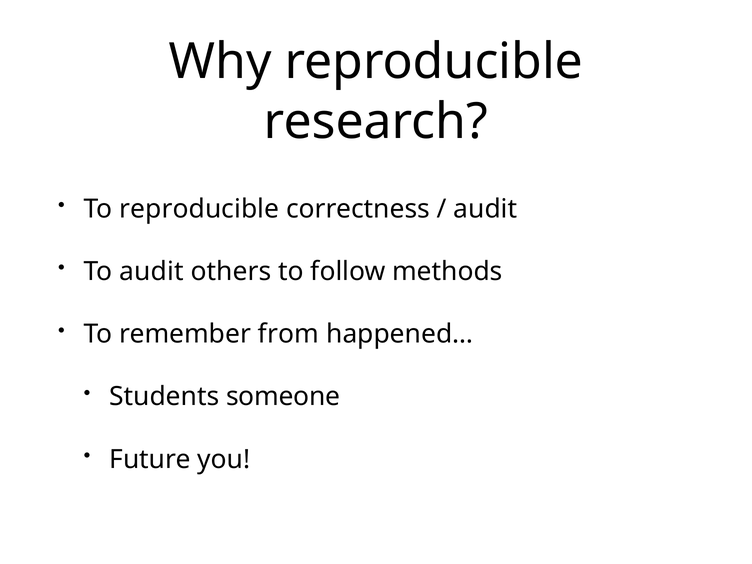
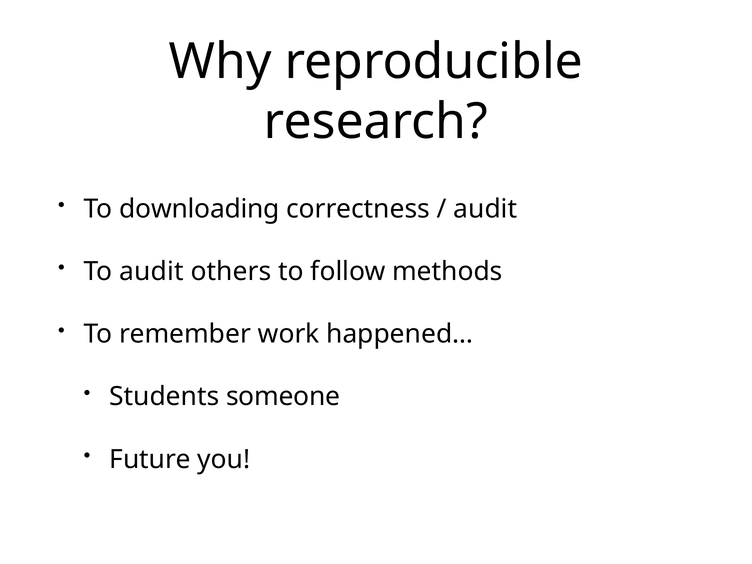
To reproducible: reproducible -> downloading
from: from -> work
